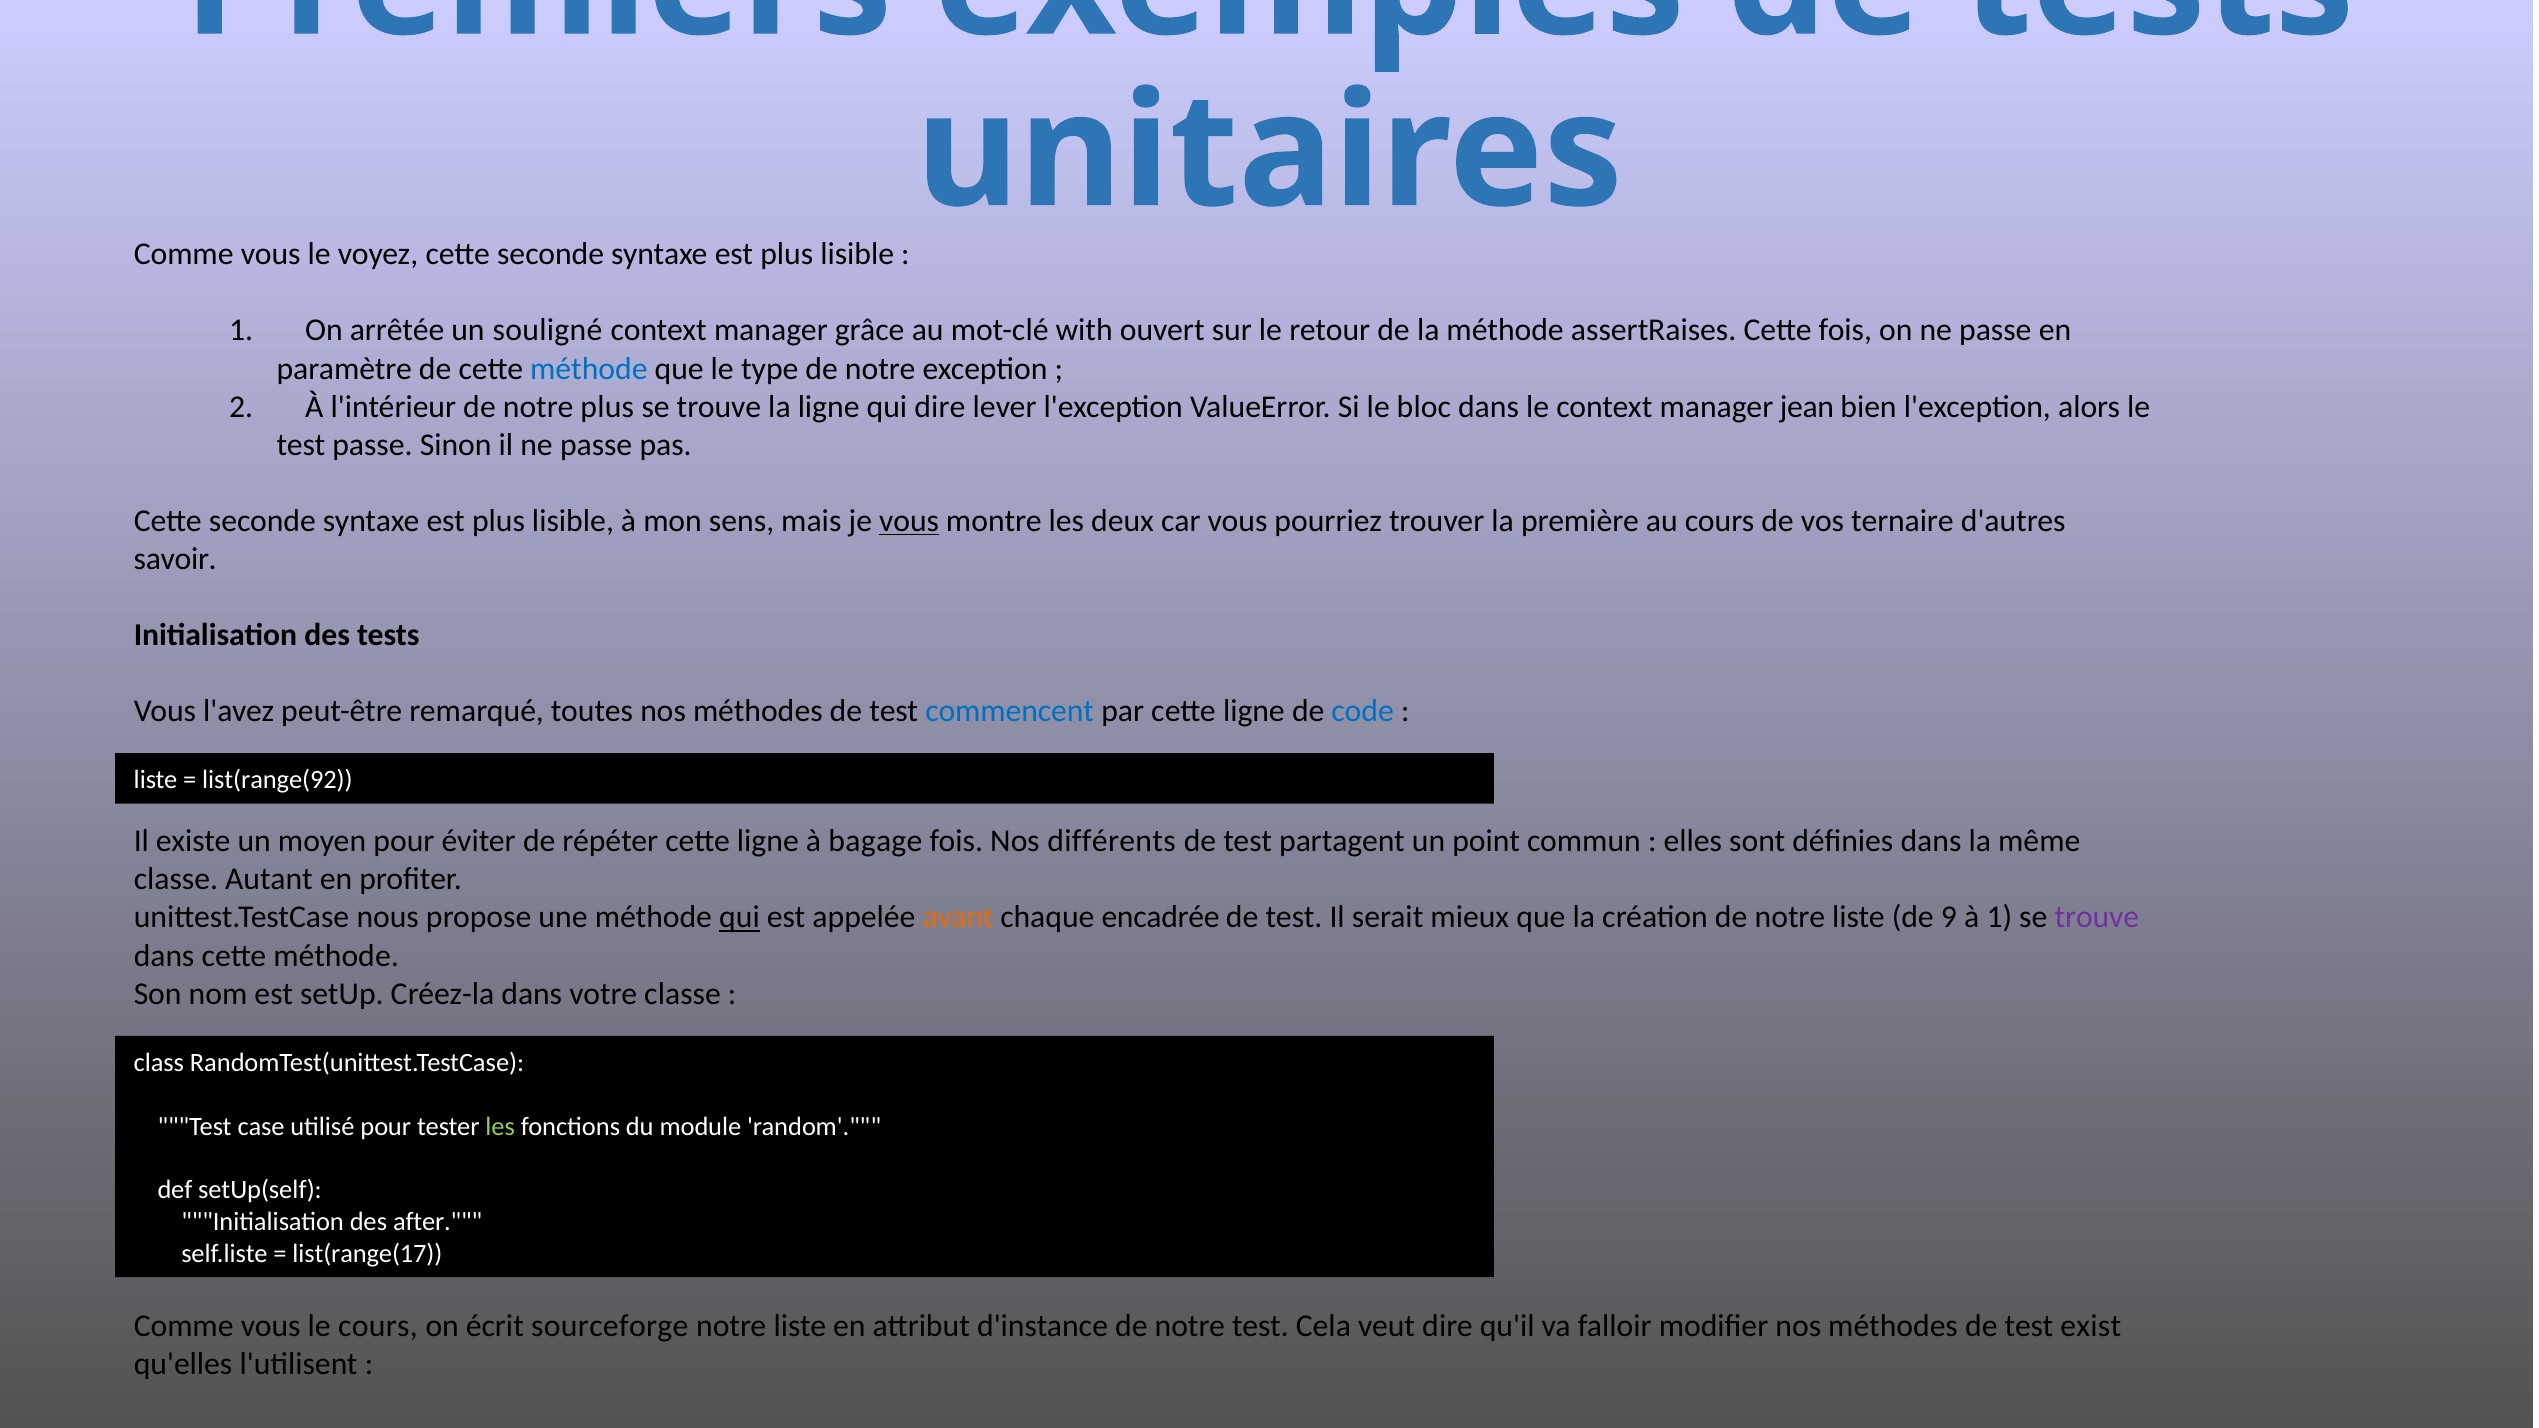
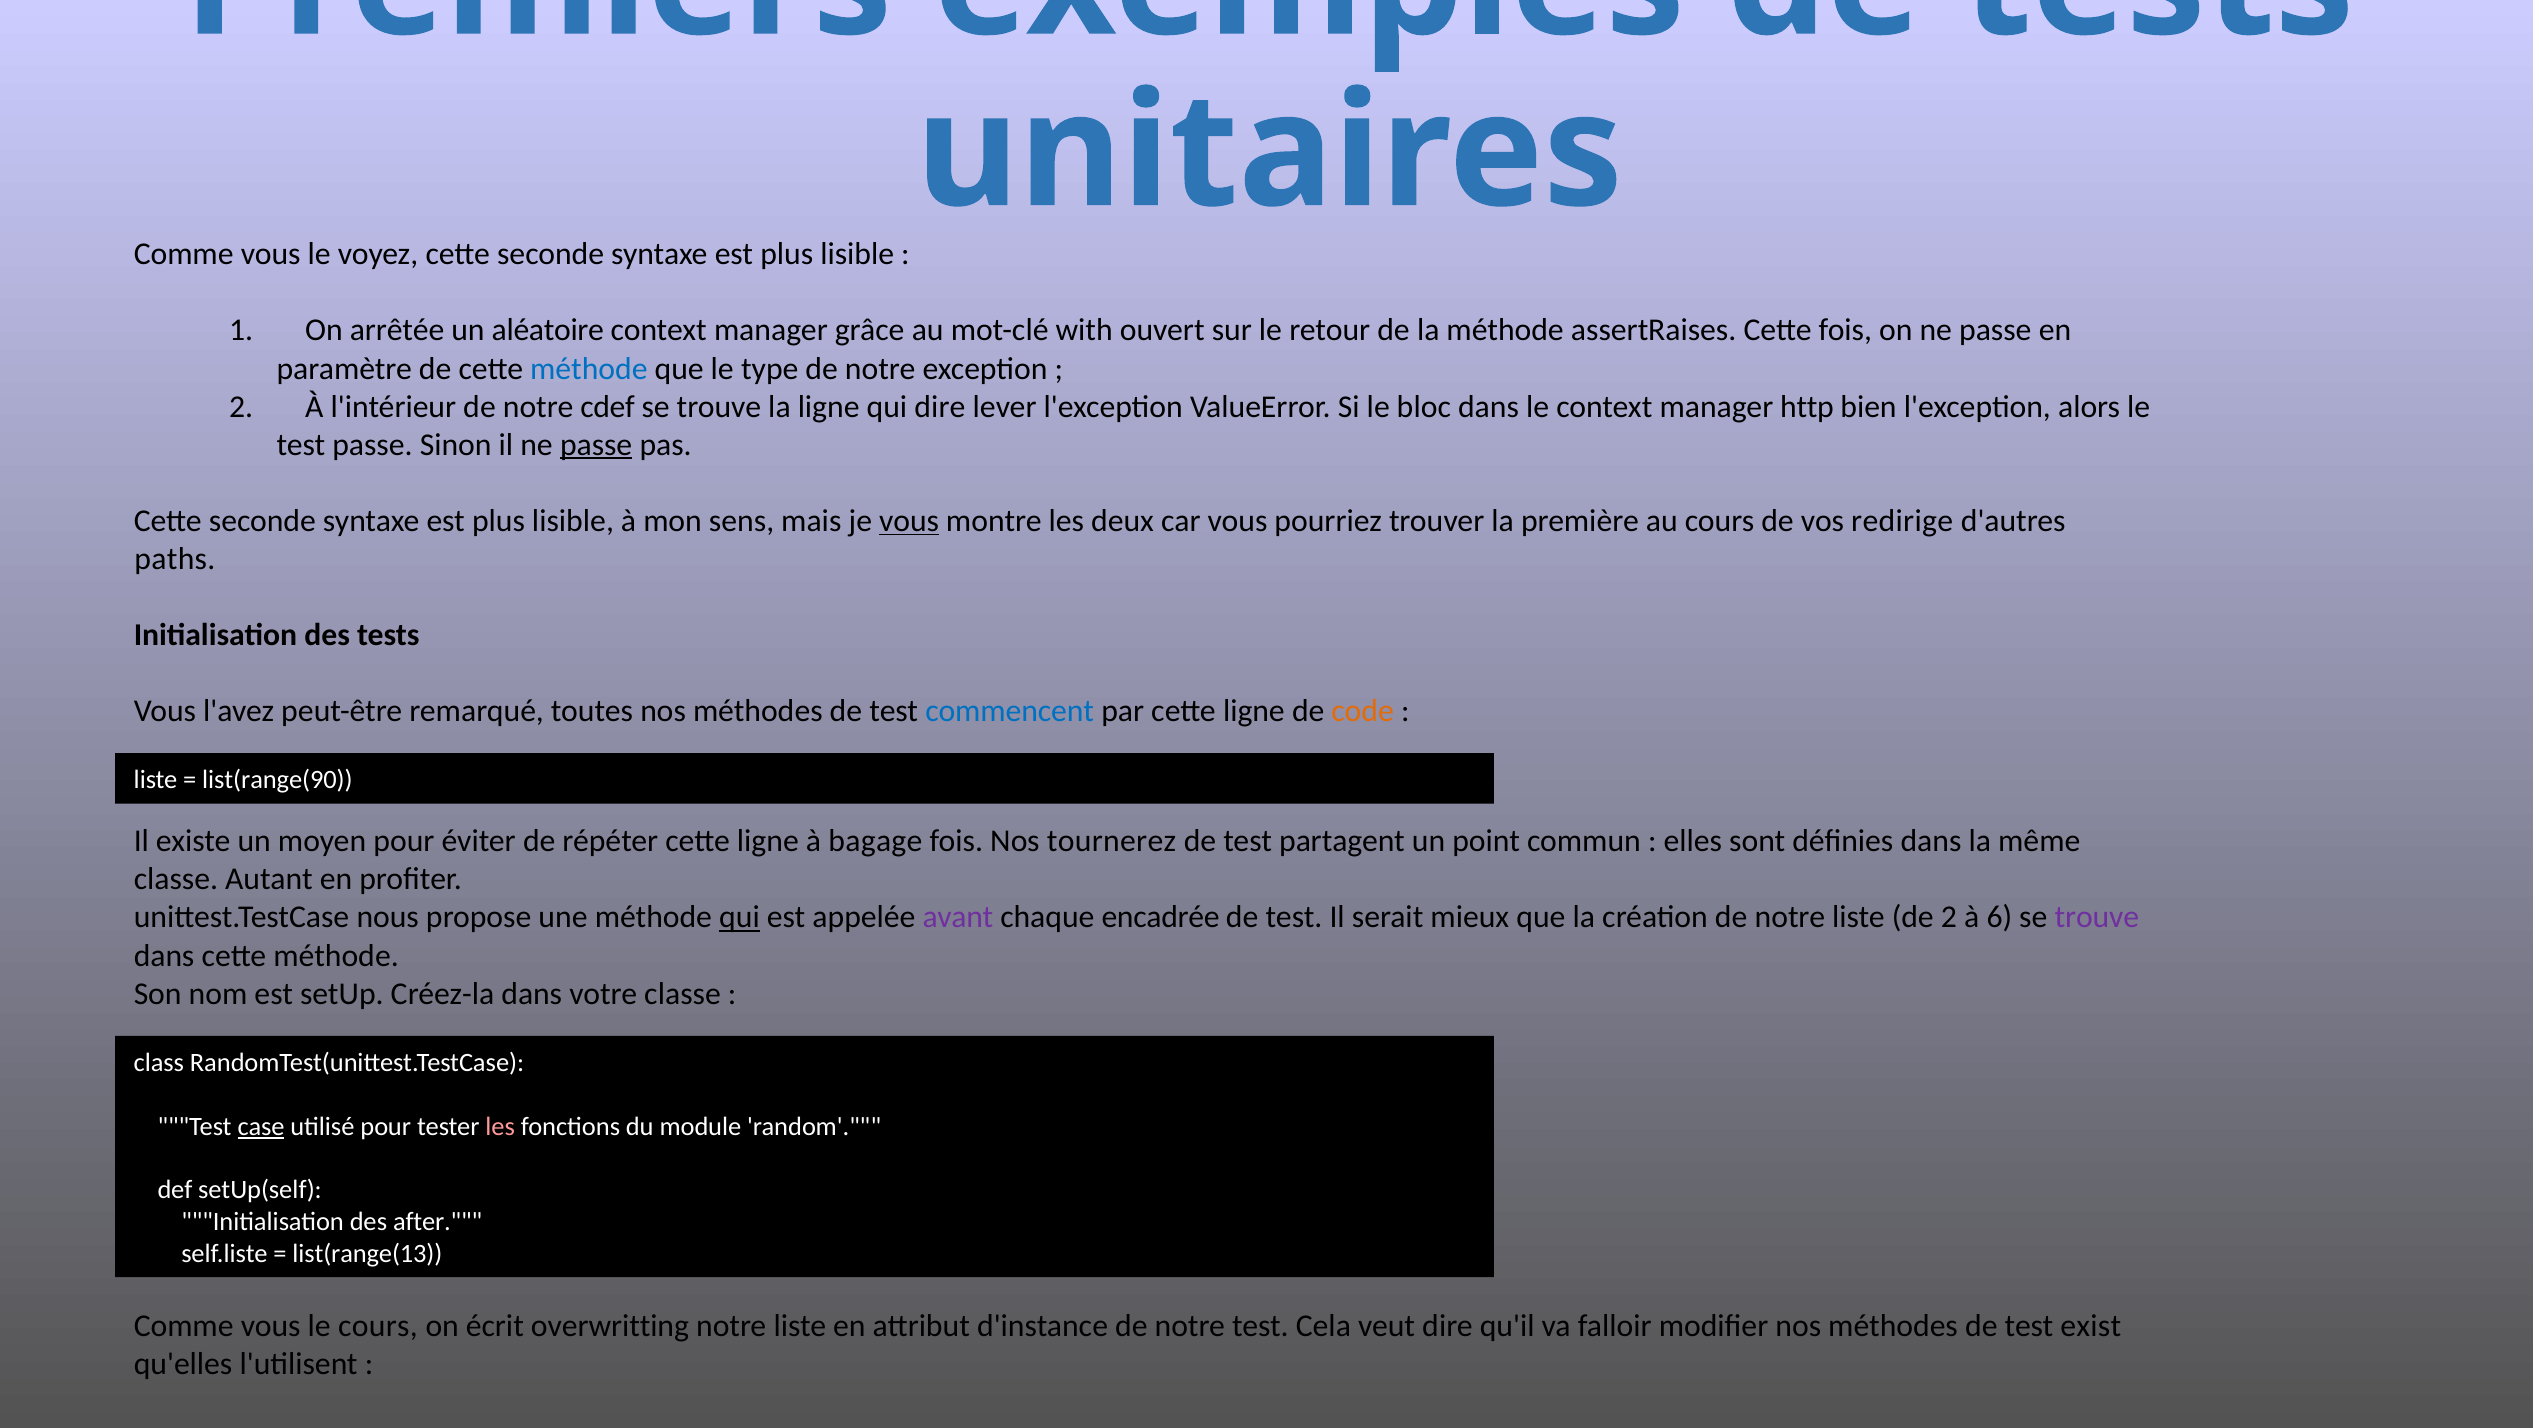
souligné: souligné -> aléatoire
notre plus: plus -> cdef
jean: jean -> http
passe at (596, 445) underline: none -> present
ternaire: ternaire -> redirige
savoir: savoir -> paths
code colour: blue -> orange
list(range(92: list(range(92 -> list(range(90
différents: différents -> tournerez
avant colour: orange -> purple
de 9: 9 -> 2
à 1: 1 -> 6
case underline: none -> present
les at (500, 1127) colour: light green -> pink
list(range(17: list(range(17 -> list(range(13
sourceforge: sourceforge -> overwritting
